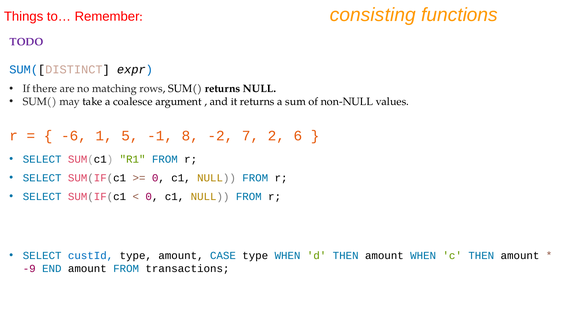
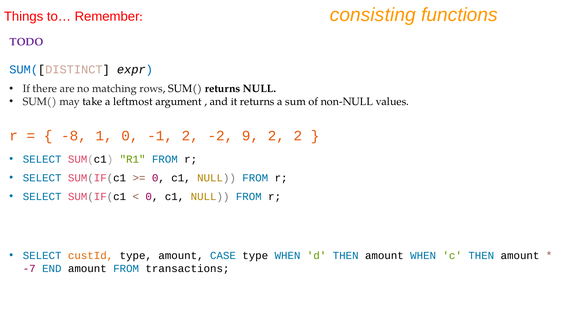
coalesce: coalesce -> leftmost
-6: -6 -> -8
1 5: 5 -> 0
-1 8: 8 -> 2
7: 7 -> 9
2 6: 6 -> 2
custId colour: blue -> orange
-9: -9 -> -7
